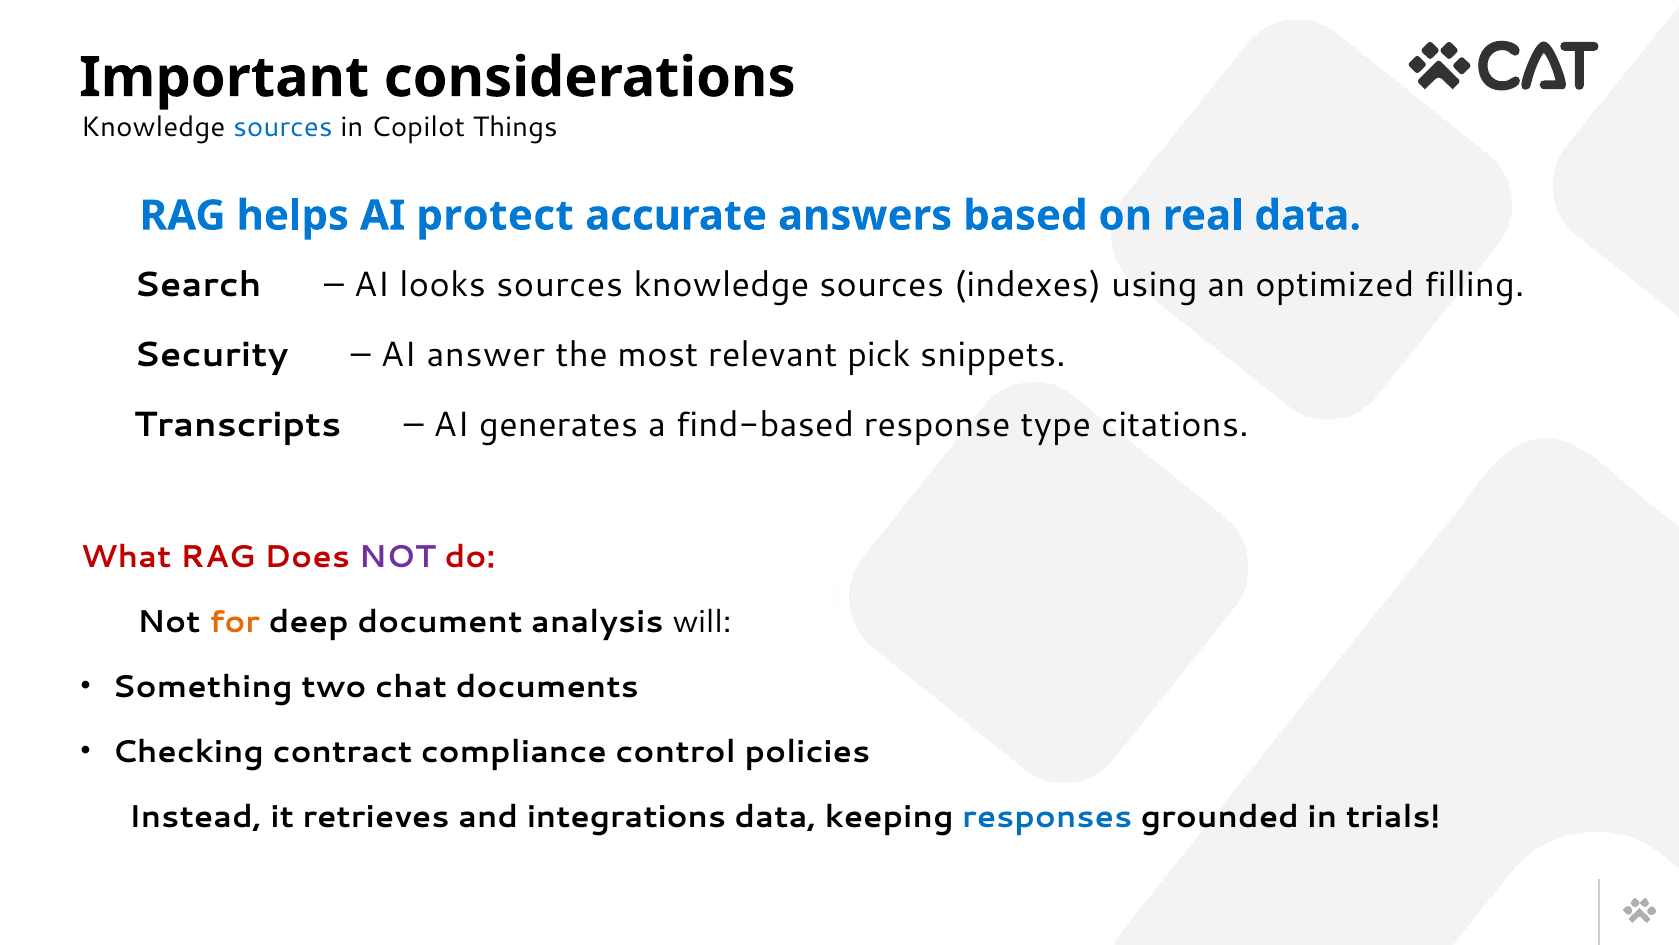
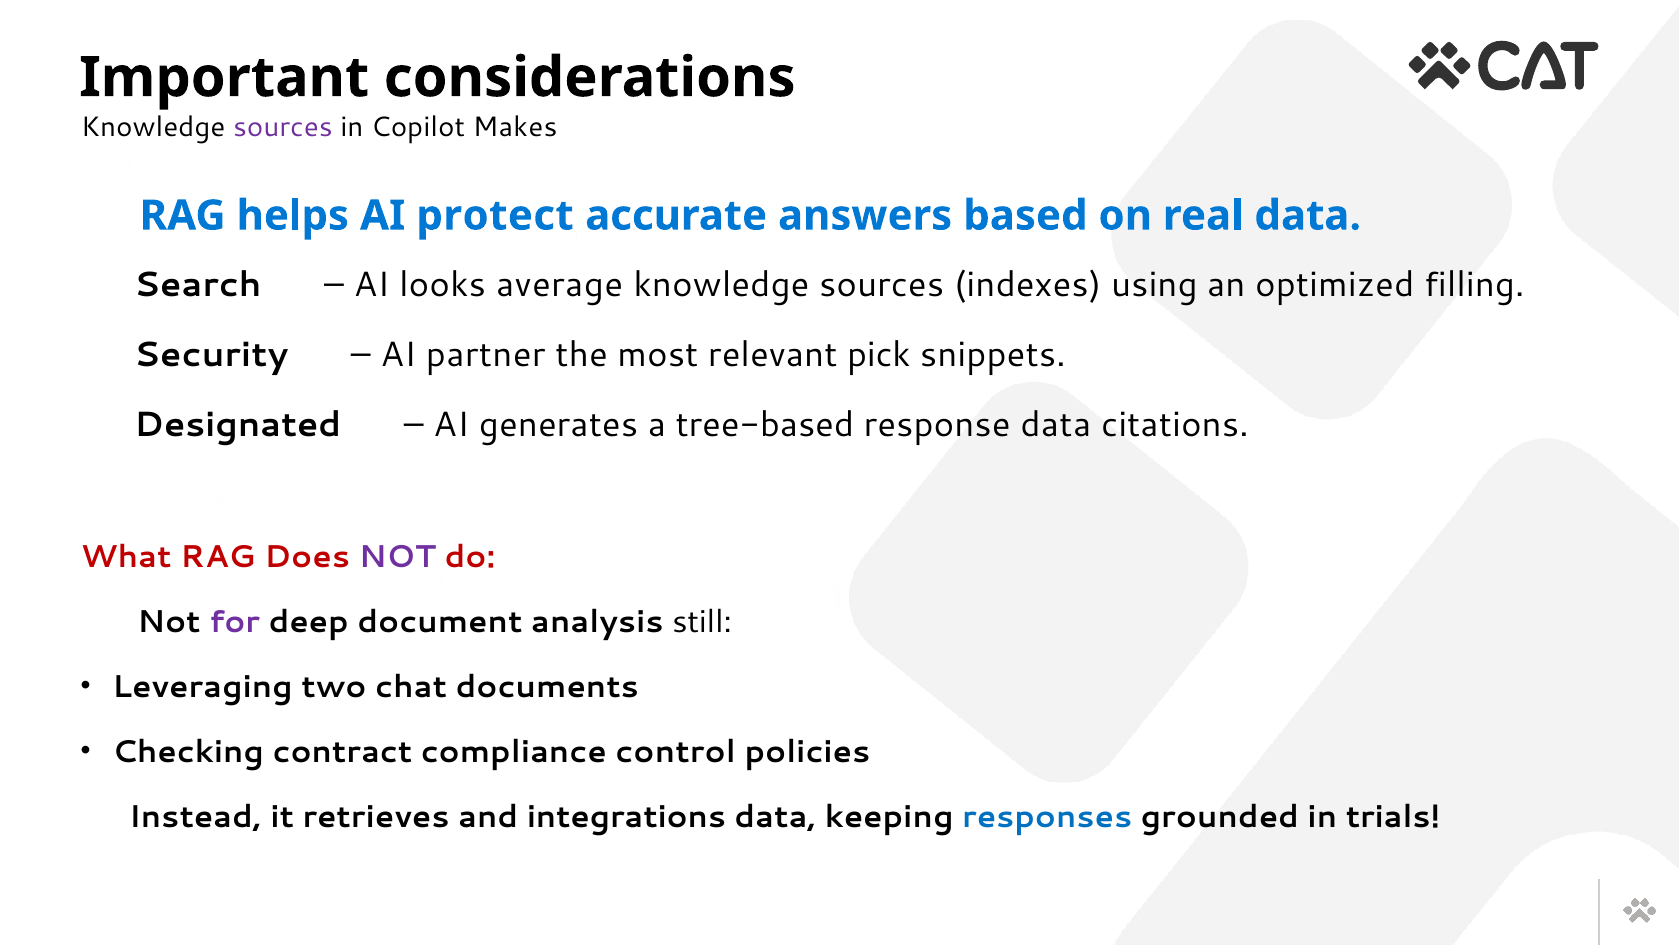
sources at (283, 128) colour: blue -> purple
Things: Things -> Makes
looks sources: sources -> average
answer: answer -> partner
Transcripts: Transcripts -> Designated
find-based: find-based -> tree-based
response type: type -> data
for colour: orange -> purple
will: will -> still
Something: Something -> Leveraging
